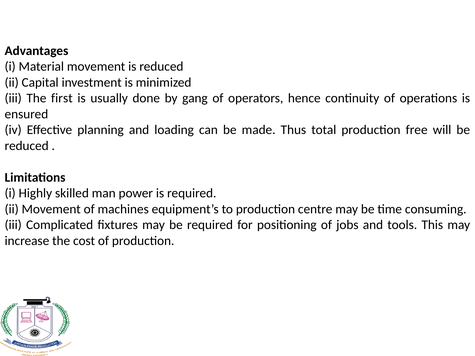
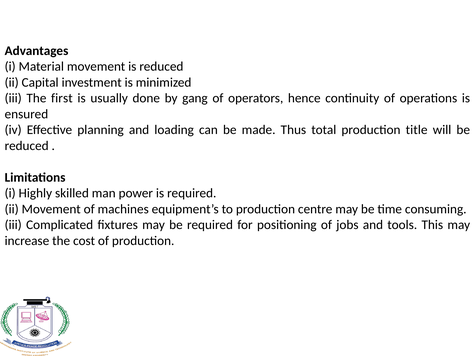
free: free -> title
